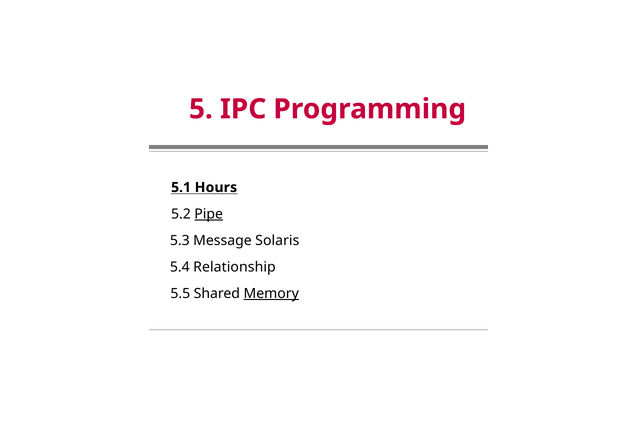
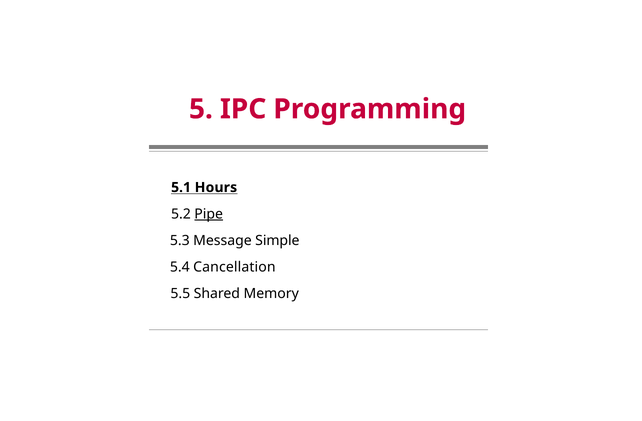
Solaris: Solaris -> Simple
Relationship: Relationship -> Cancellation
Memory underline: present -> none
